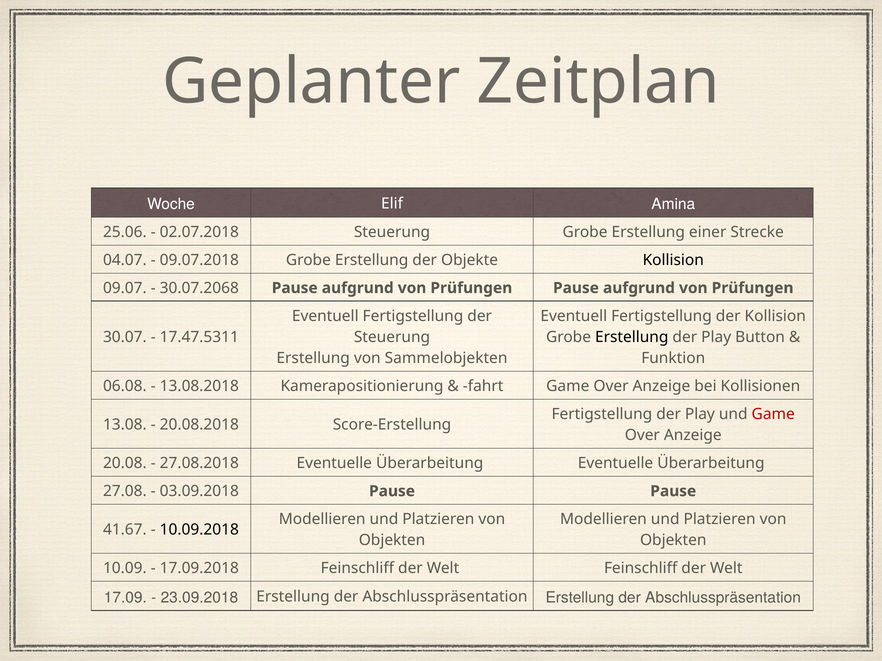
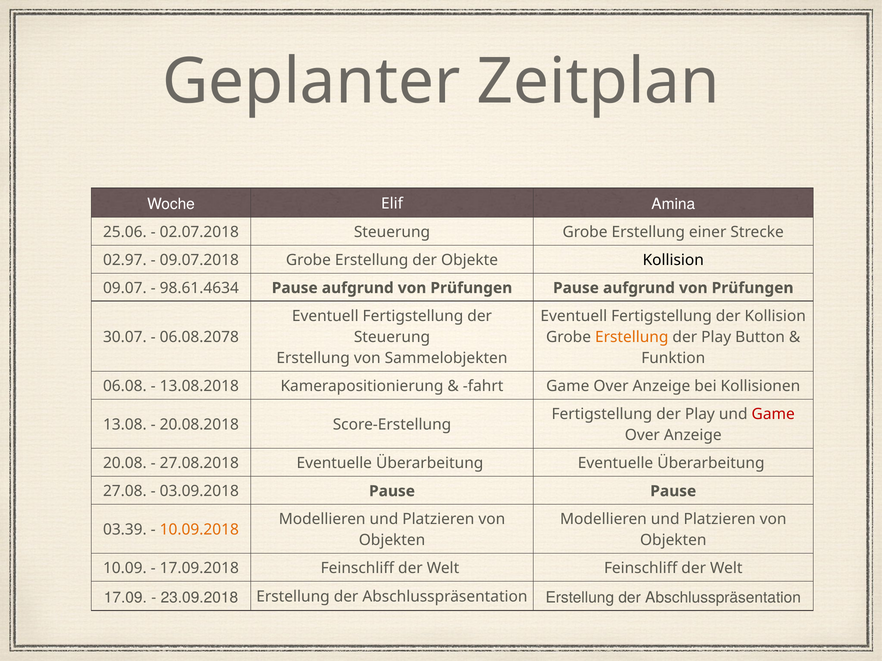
04.07: 04.07 -> 02.97
30.07.2068: 30.07.2068 -> 98.61.4634
17.47.5311: 17.47.5311 -> 06.08.2078
Erstellung at (632, 337) colour: black -> orange
41.67: 41.67 -> 03.39
10.09.2018 colour: black -> orange
